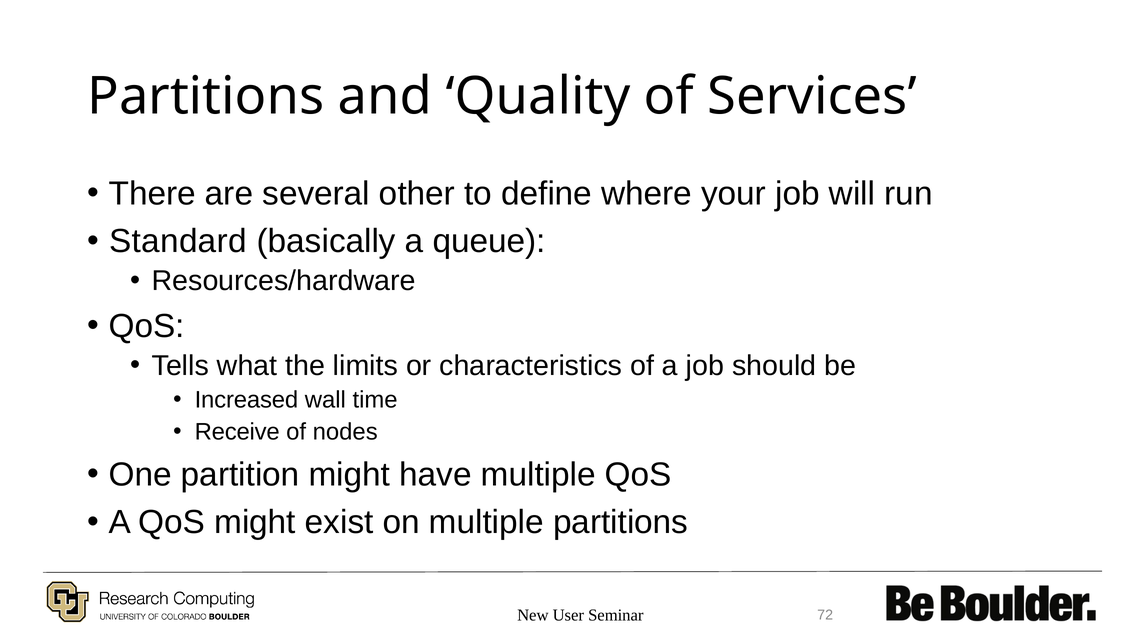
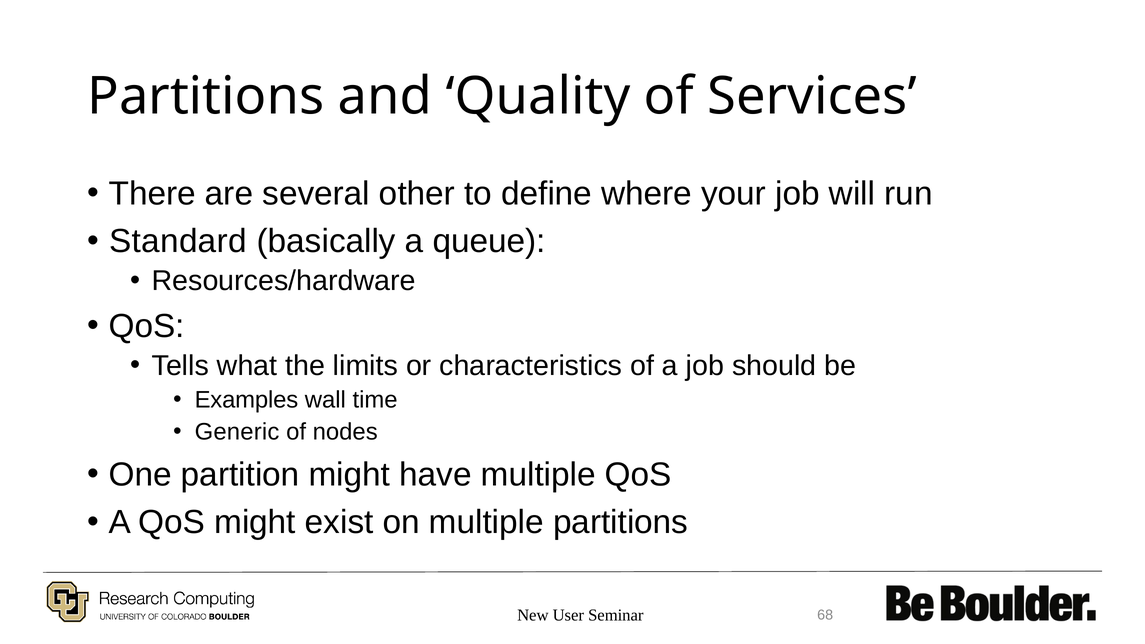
Increased: Increased -> Examples
Receive: Receive -> Generic
72: 72 -> 68
